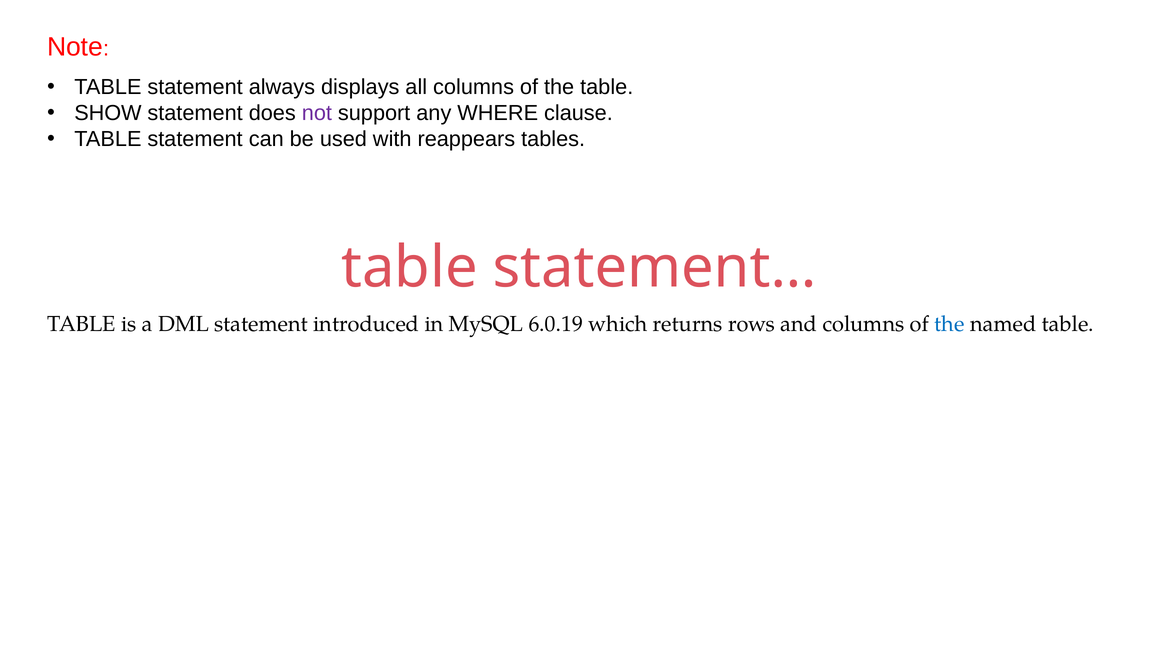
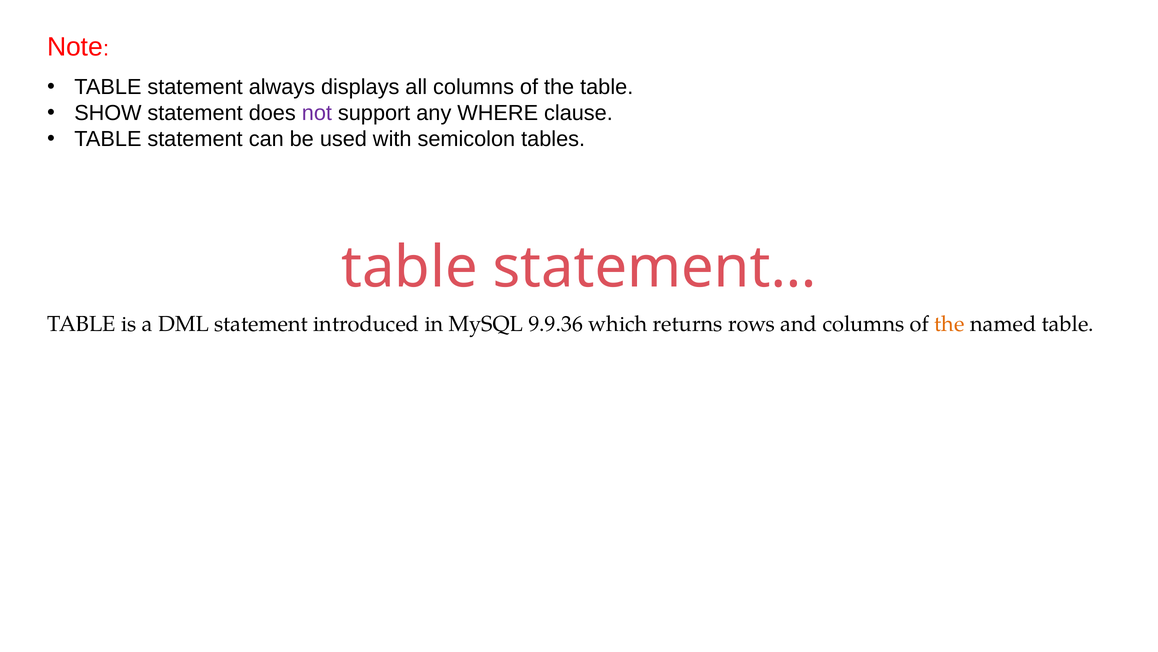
reappears: reappears -> semicolon
6.0.19: 6.0.19 -> 9.9.36
the at (949, 324) colour: blue -> orange
